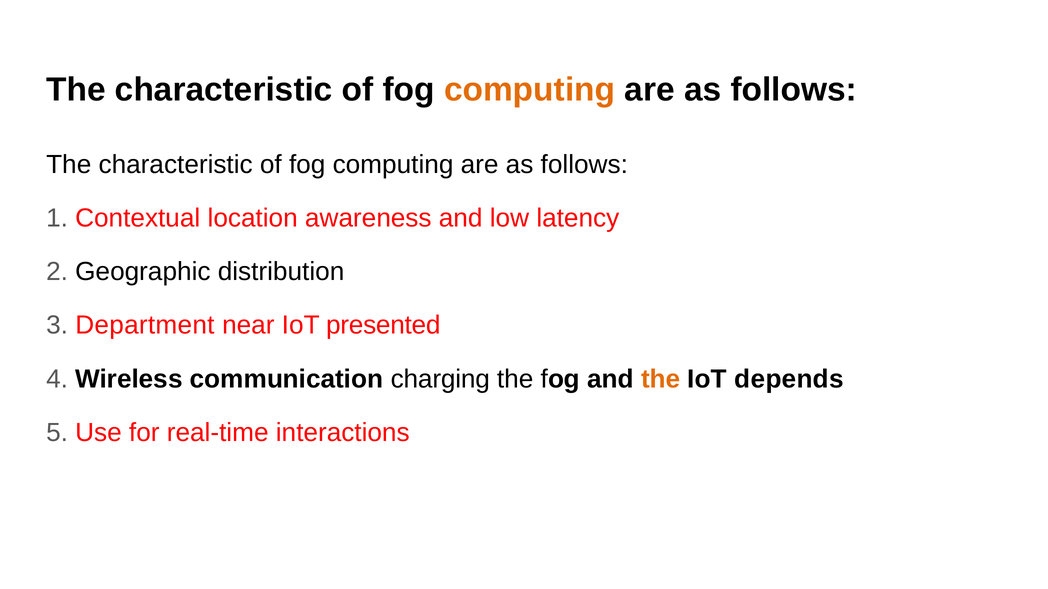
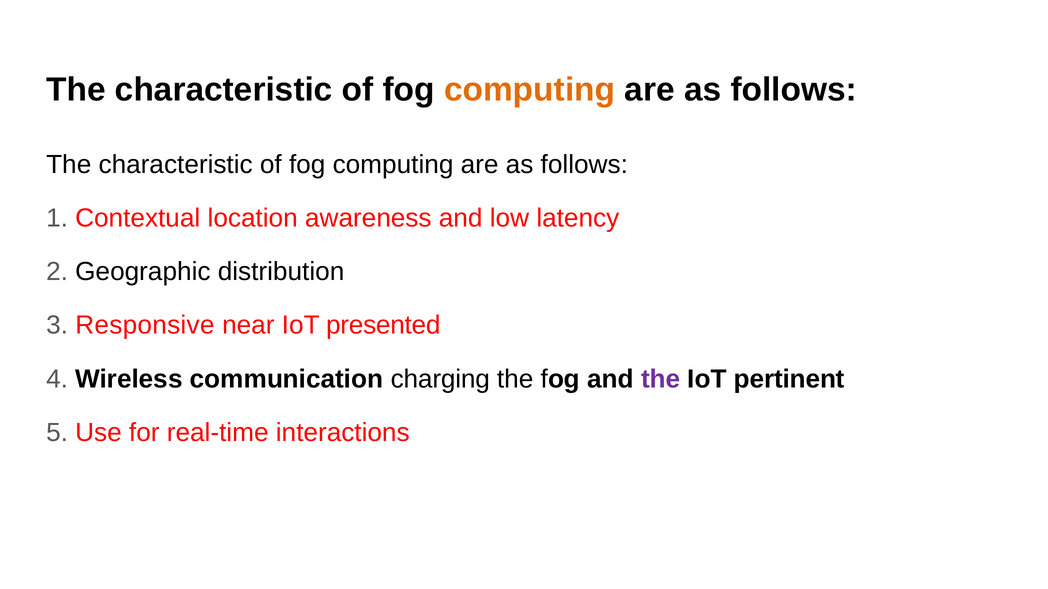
Department: Department -> Responsive
the at (661, 379) colour: orange -> purple
depends: depends -> pertinent
